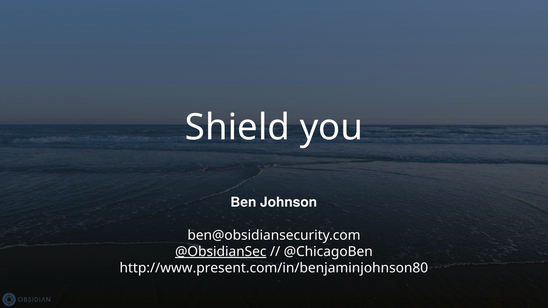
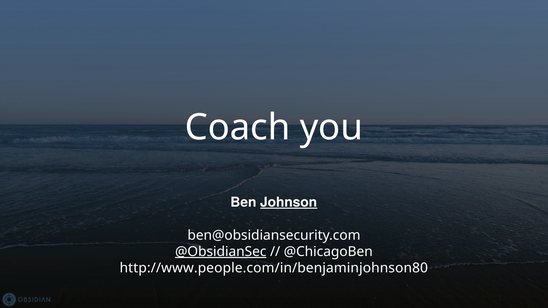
Shield: Shield -> Coach
Johnson underline: none -> present
http://www.present.com/in/benjaminjohnson80: http://www.present.com/in/benjaminjohnson80 -> http://www.people.com/in/benjaminjohnson80
